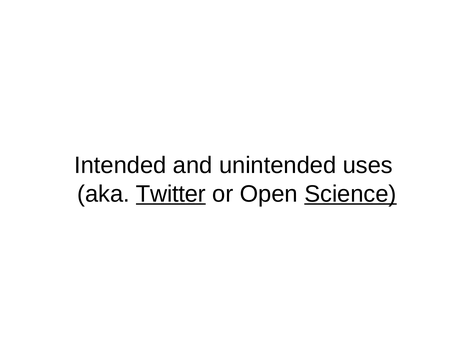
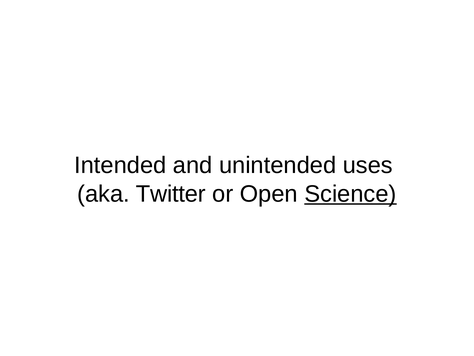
Twitter underline: present -> none
